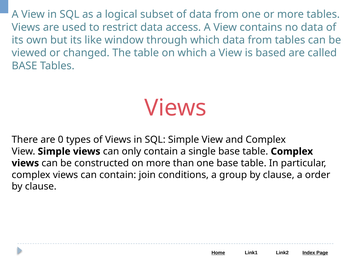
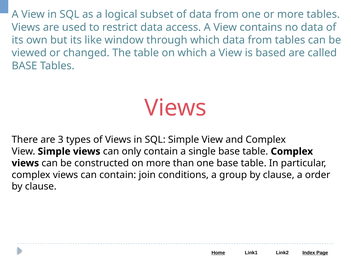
0: 0 -> 3
